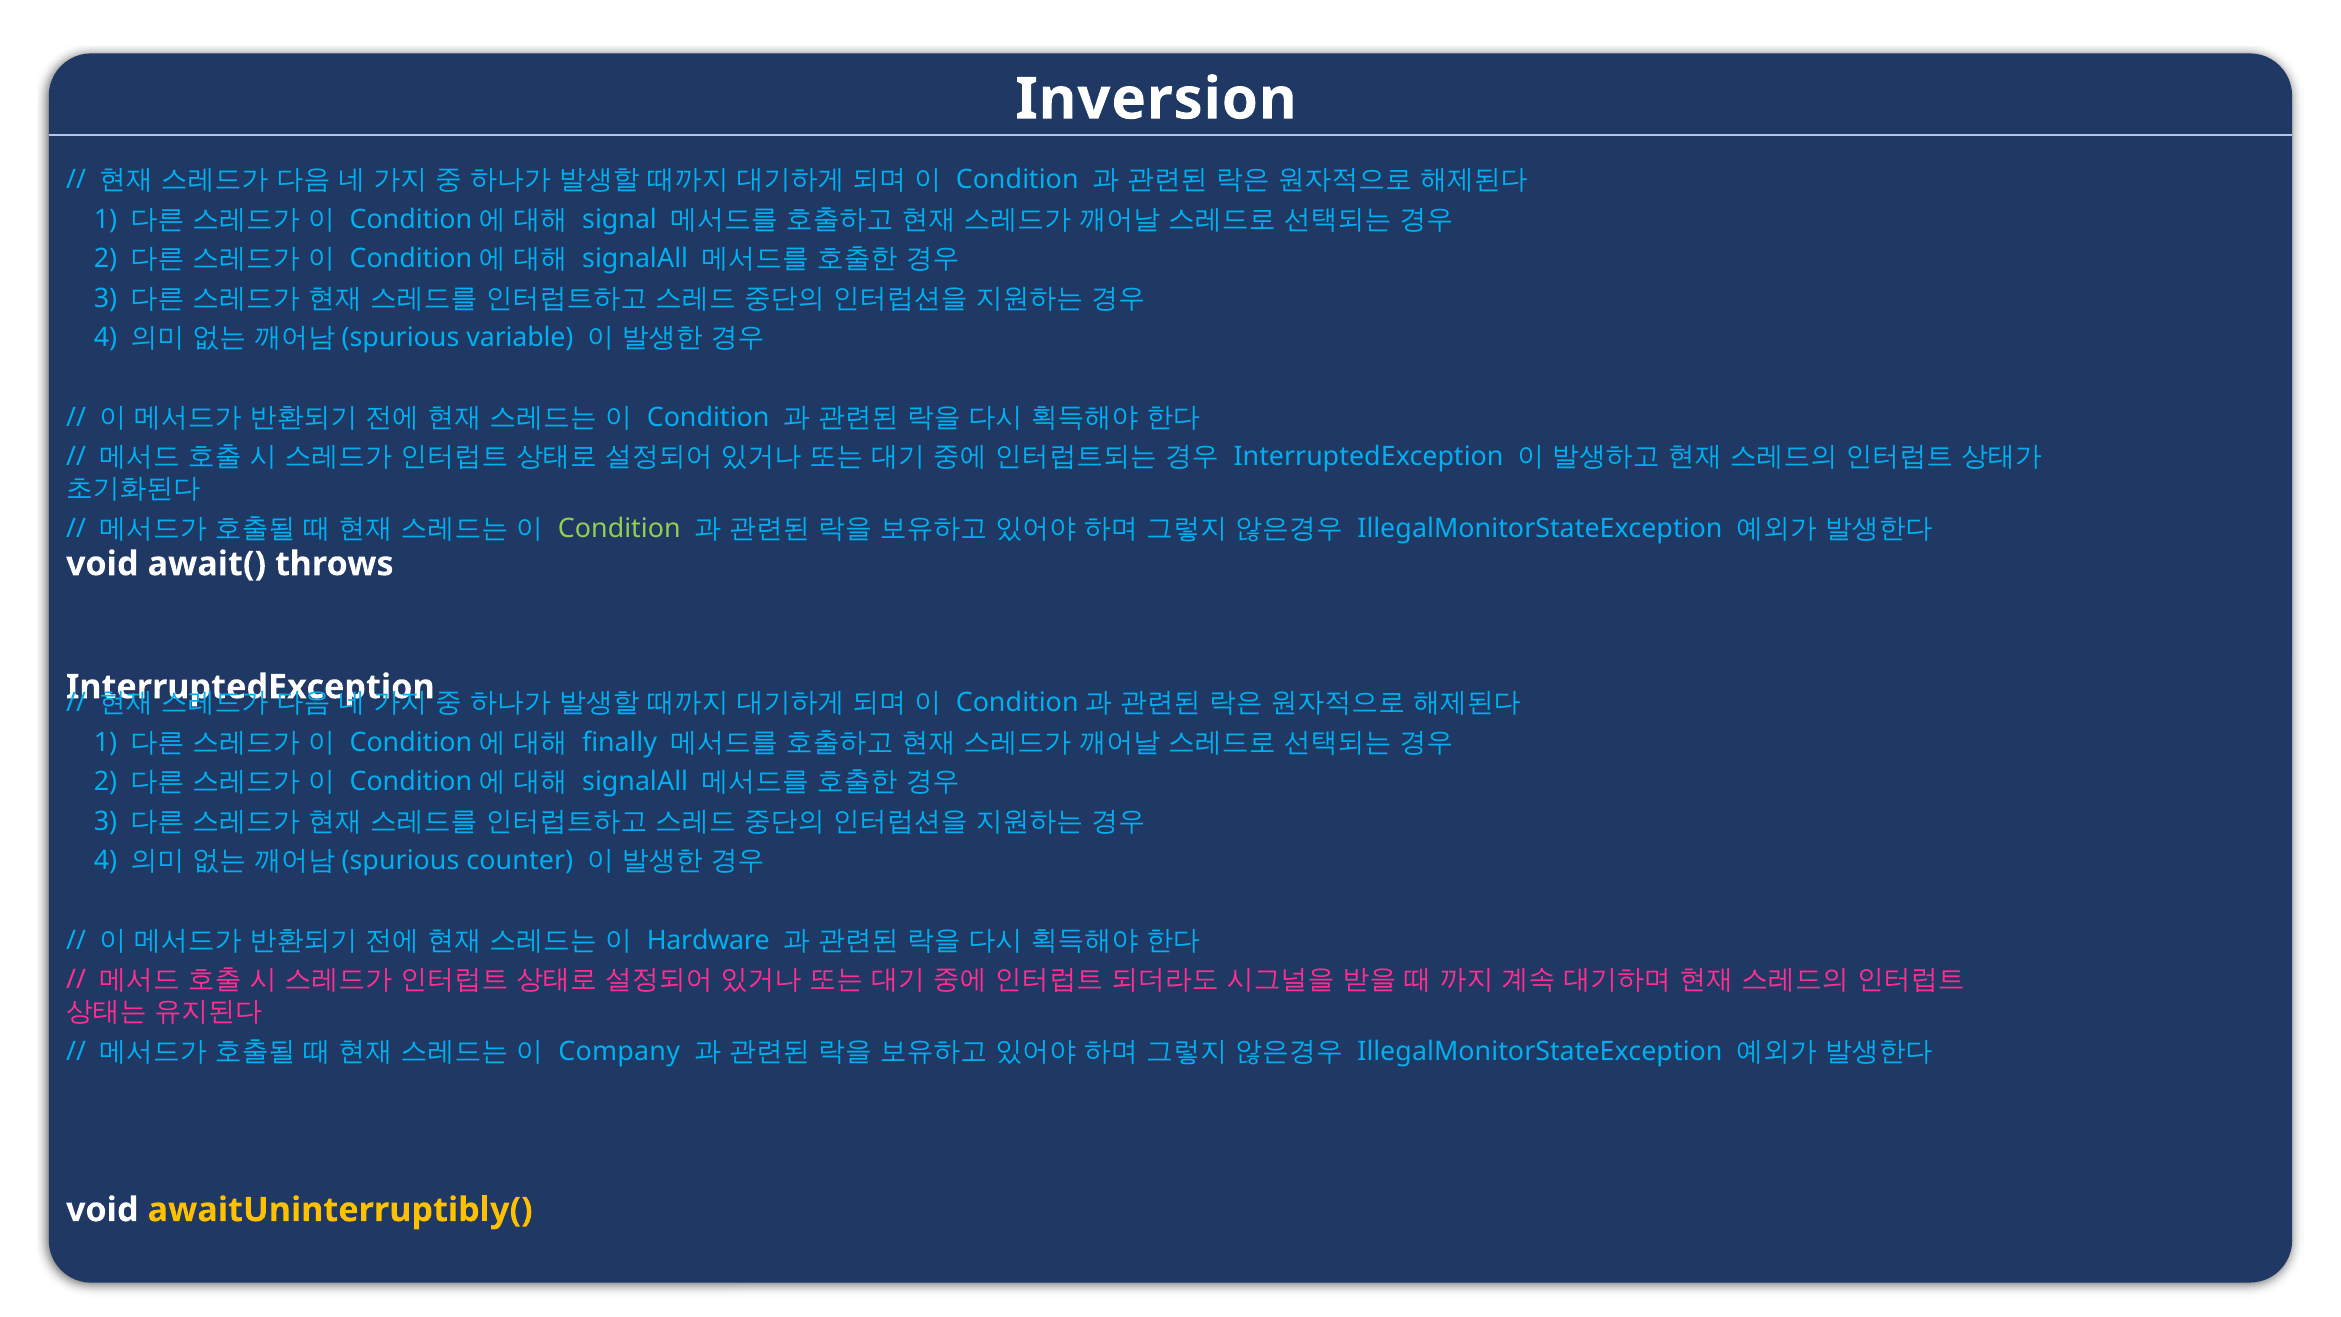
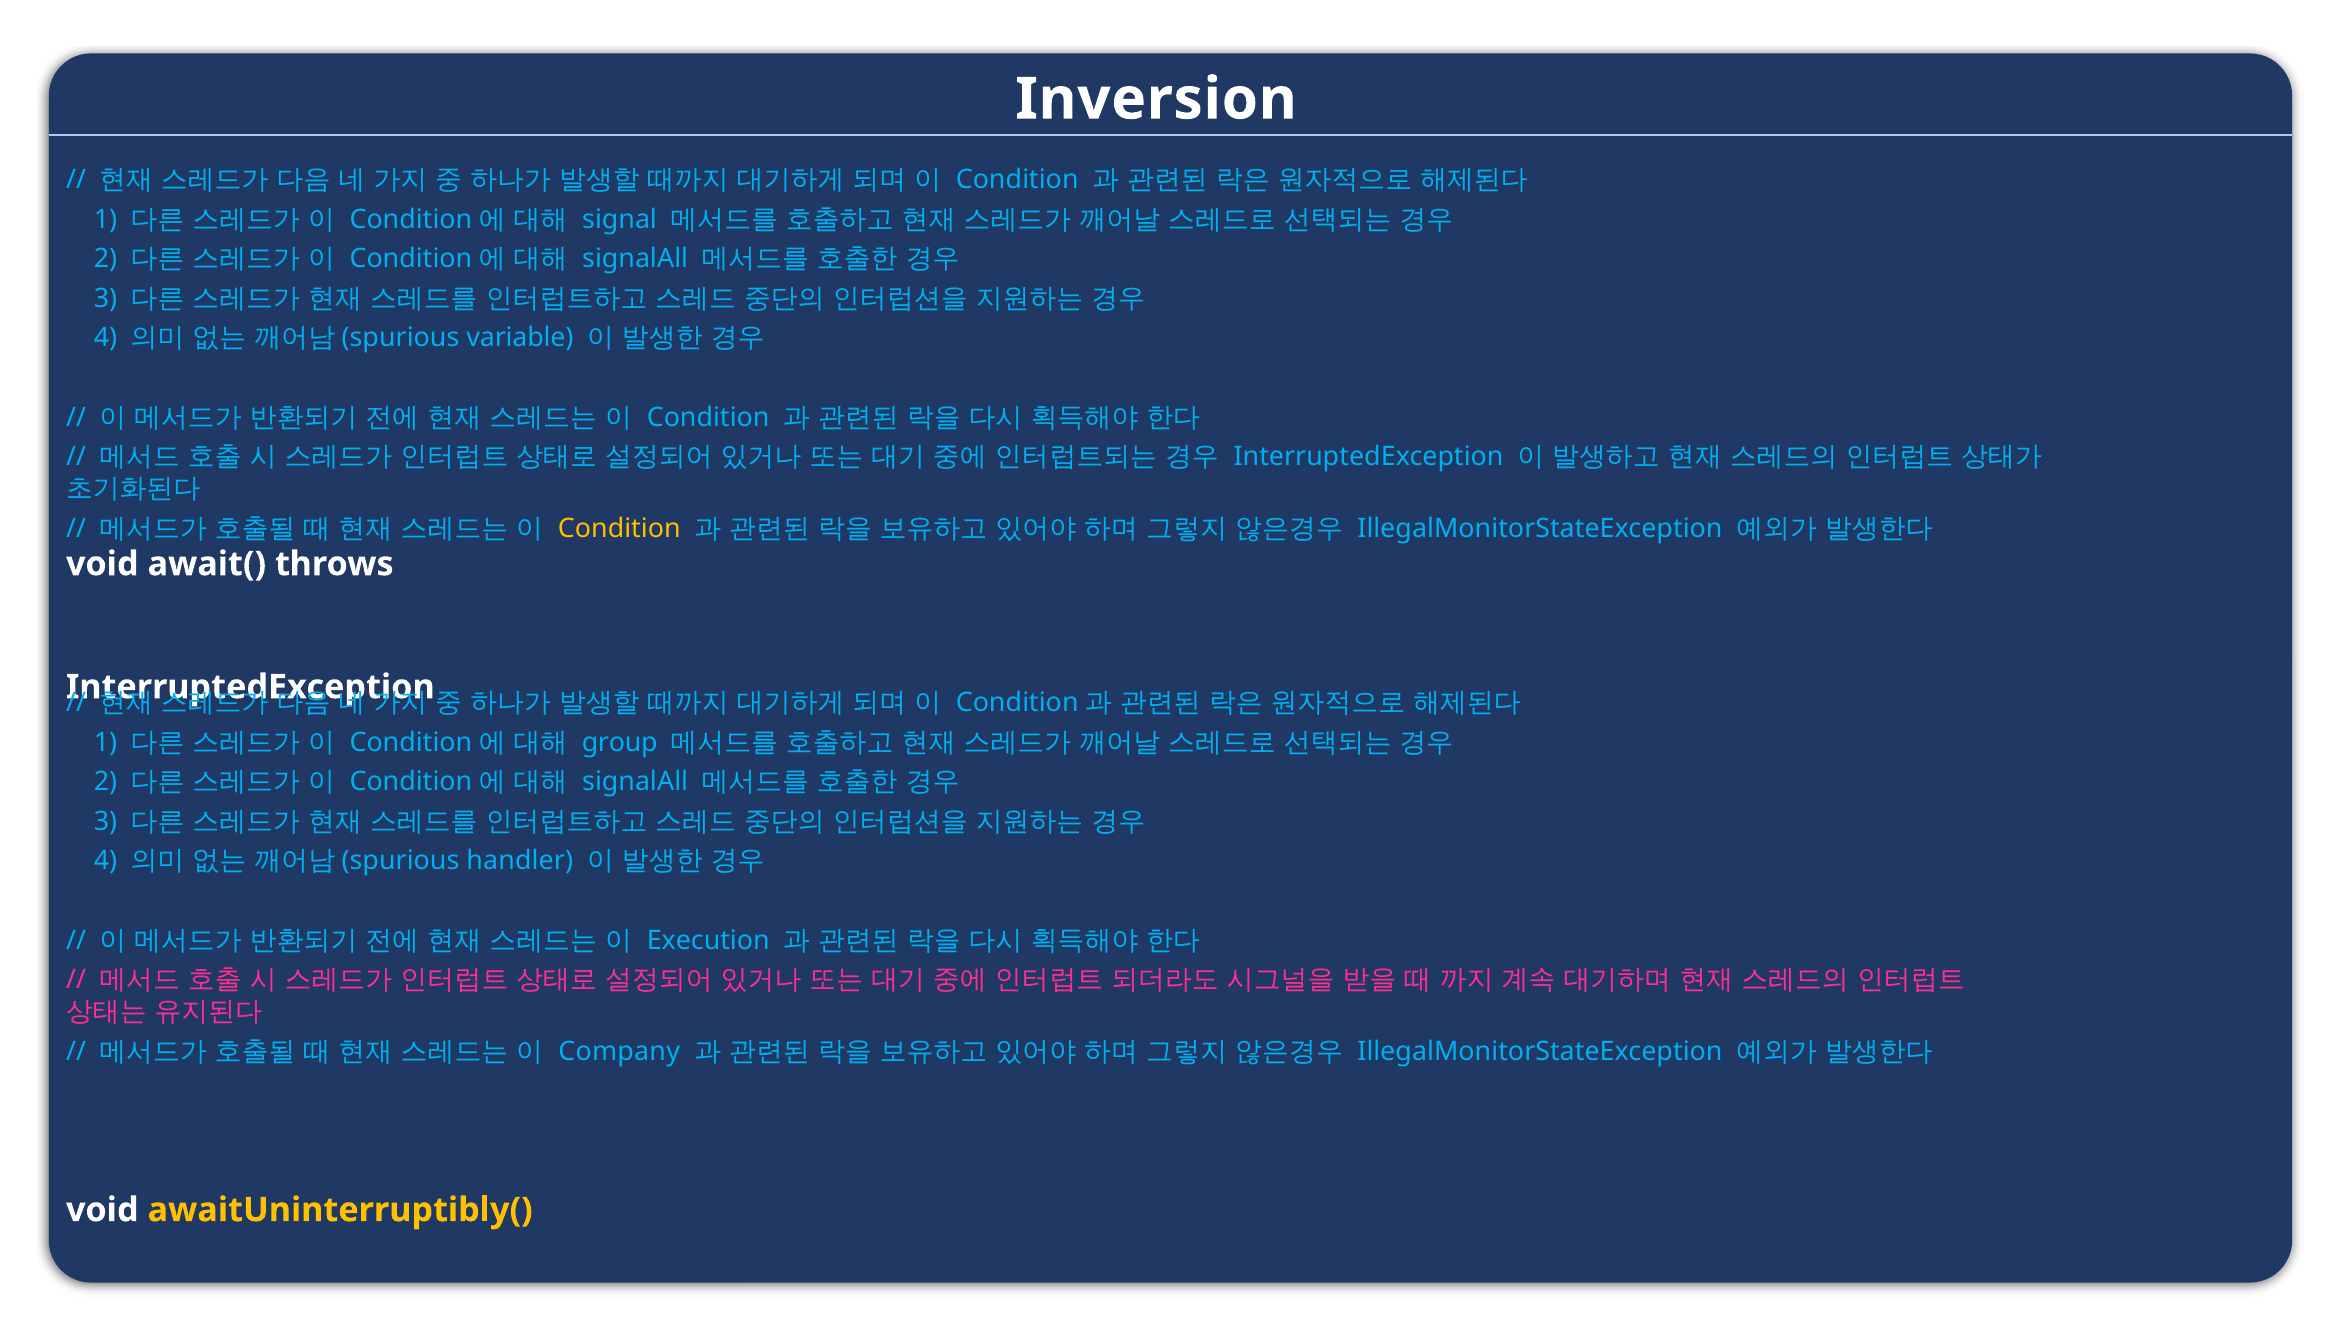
Condition at (619, 528) colour: light green -> yellow
finally: finally -> group
counter: counter -> handler
Hardware: Hardware -> Execution
